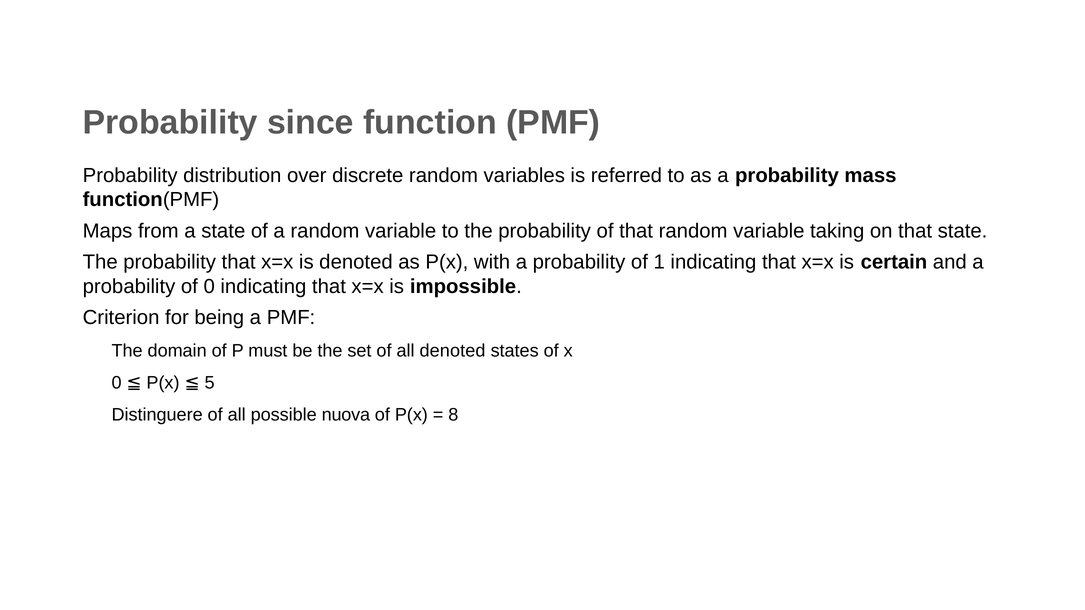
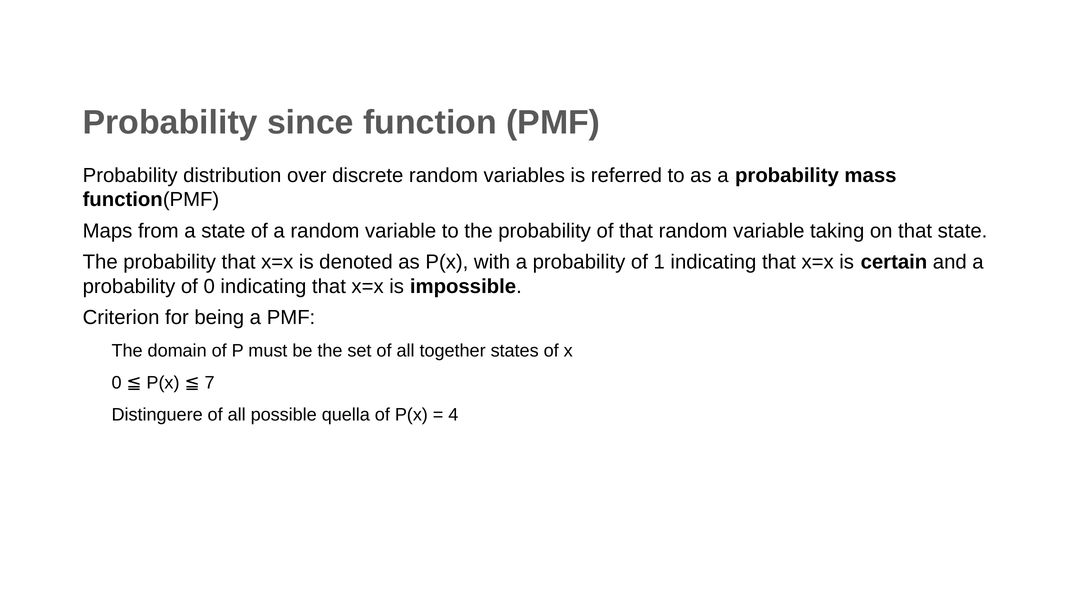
all denoted: denoted -> together
5: 5 -> 7
nuova: nuova -> quella
8: 8 -> 4
